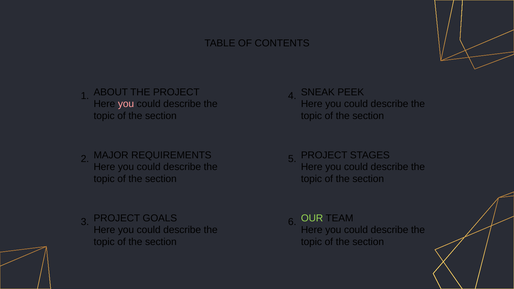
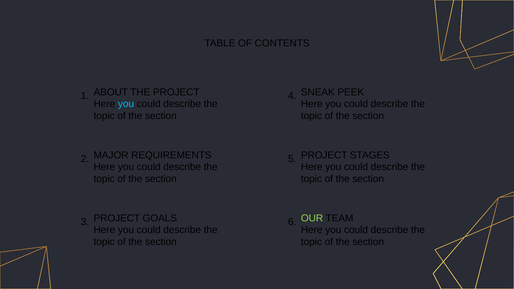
you at (126, 104) colour: pink -> light blue
